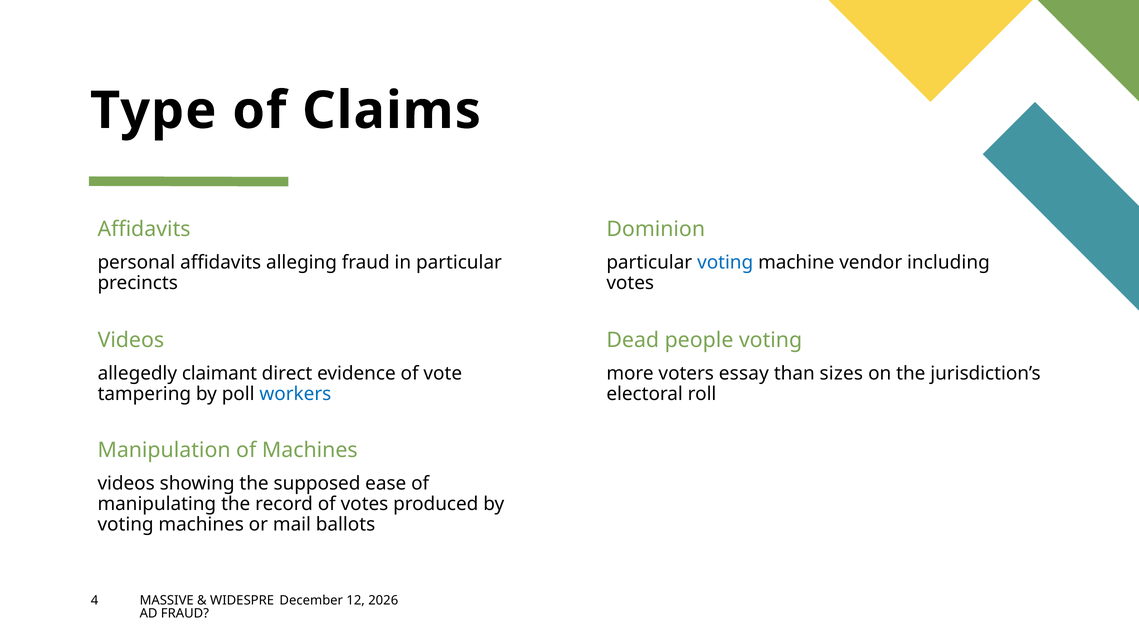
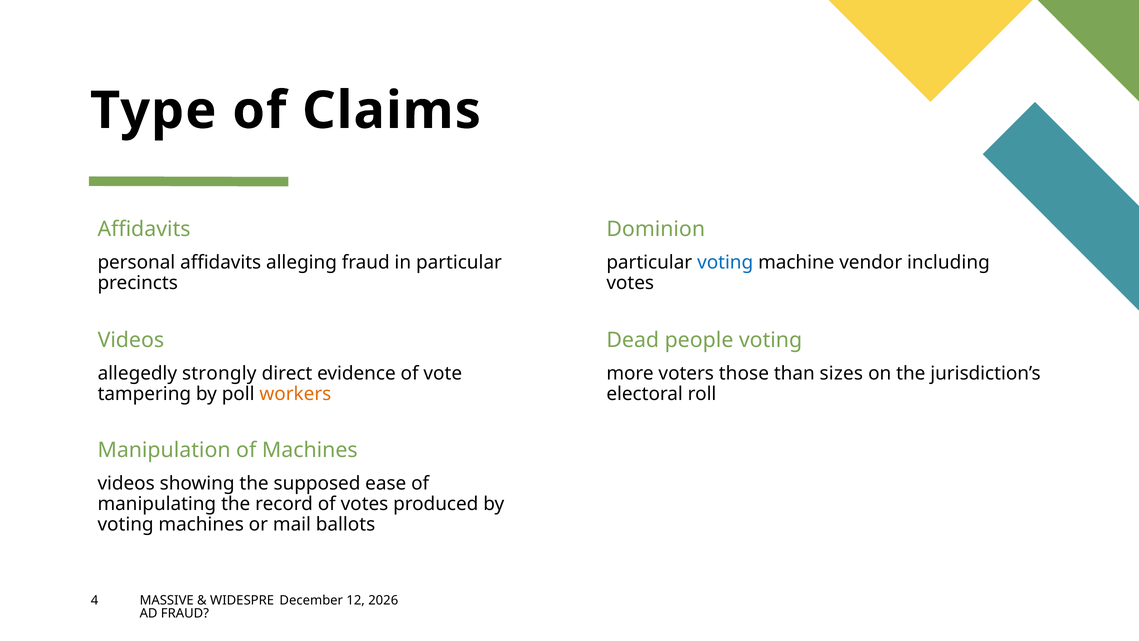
claimant: claimant -> strongly
essay: essay -> those
workers colour: blue -> orange
